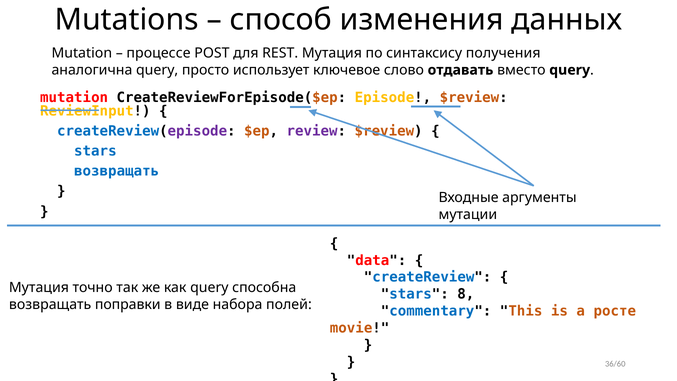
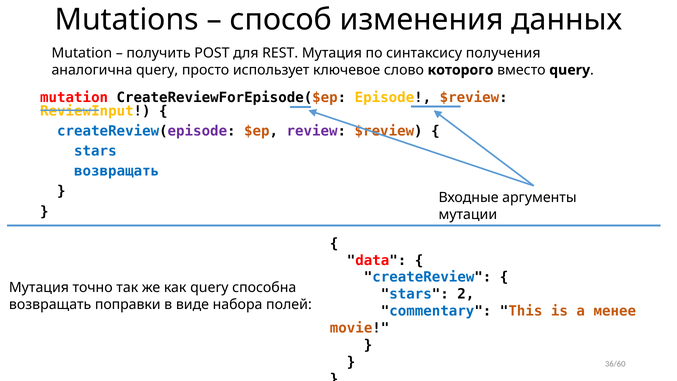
процессе: процессе -> получить
отдавать: отдавать -> которого
8: 8 -> 2
росте: росте -> менее
